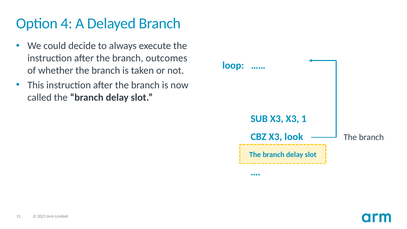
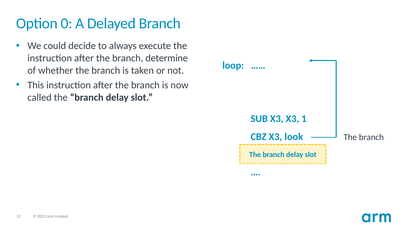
4: 4 -> 0
outcomes: outcomes -> determine
